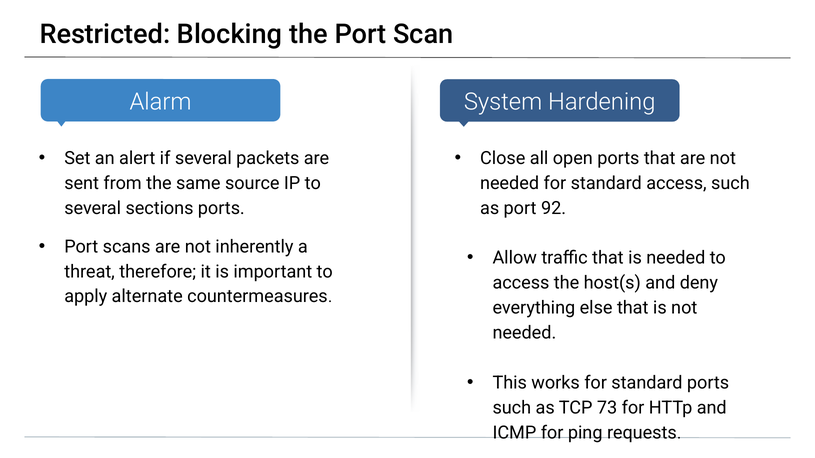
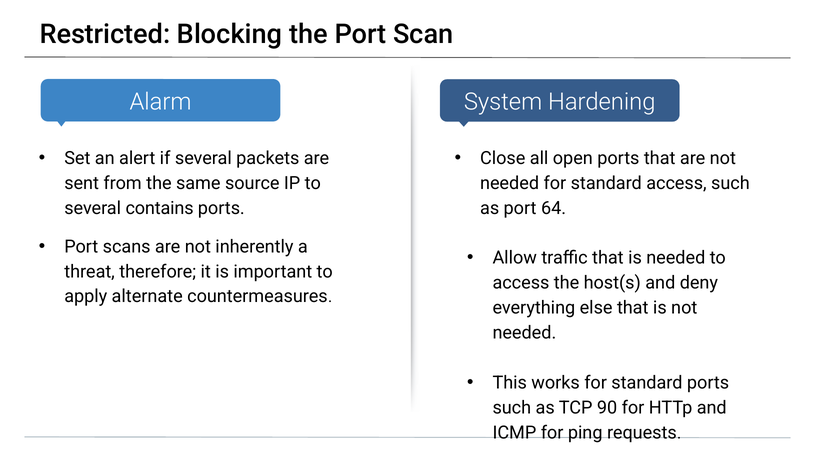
sections: sections -> contains
92: 92 -> 64
73: 73 -> 90
